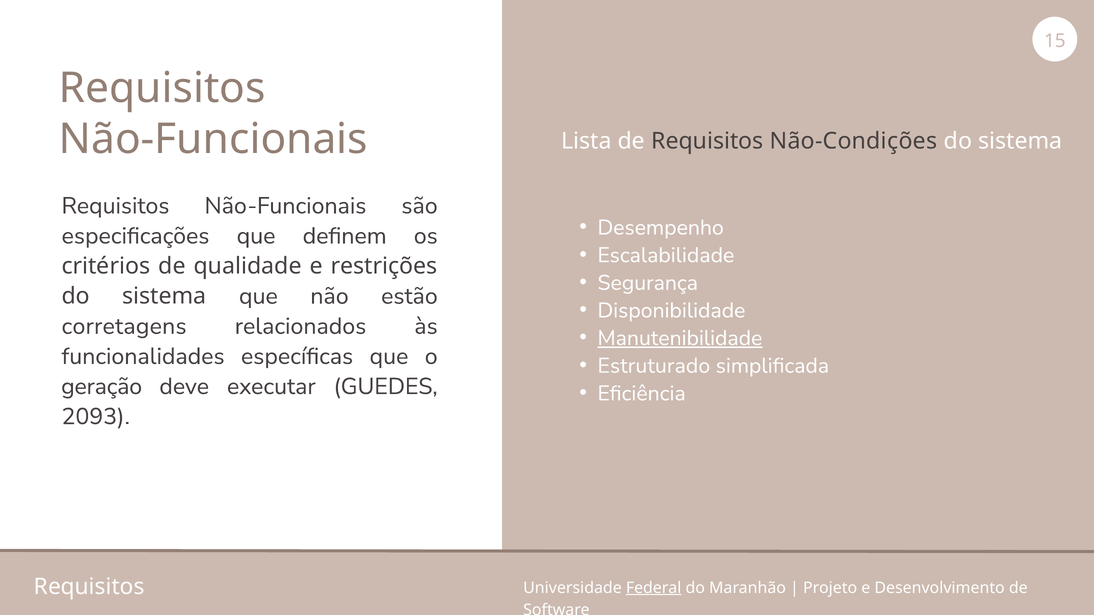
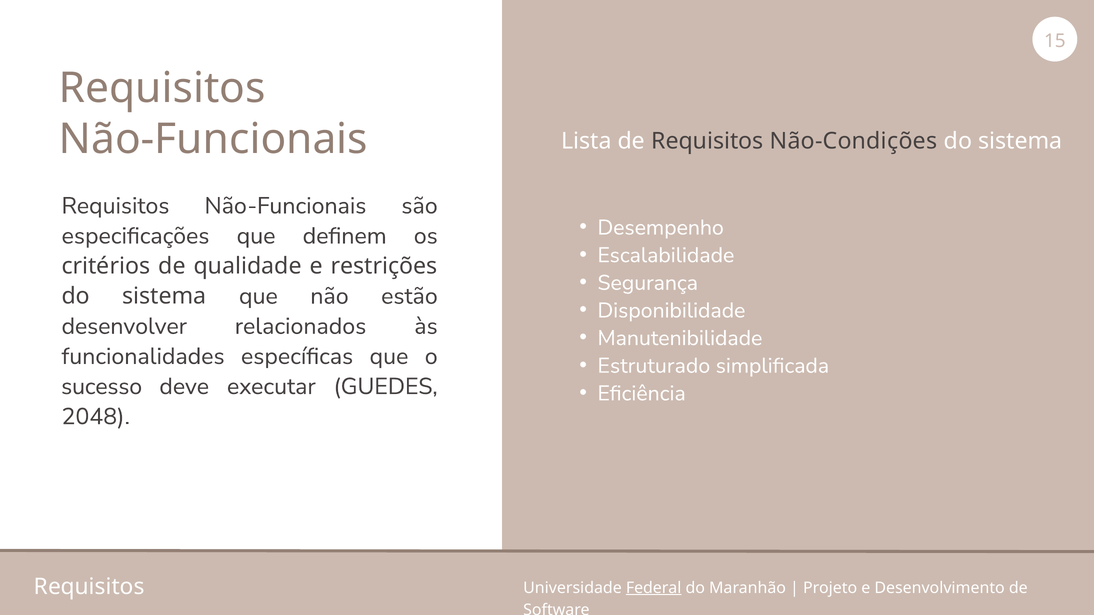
corretagens: corretagens -> desenvolver
Manutenibilidade underline: present -> none
geração: geração -> sucesso
2093: 2093 -> 2048
